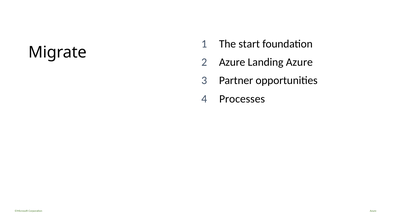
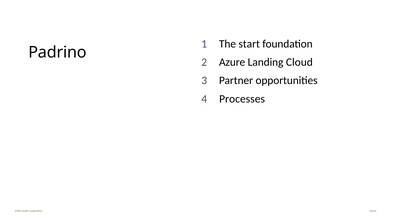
Migrate: Migrate -> Padrino
Landing Azure: Azure -> Cloud
